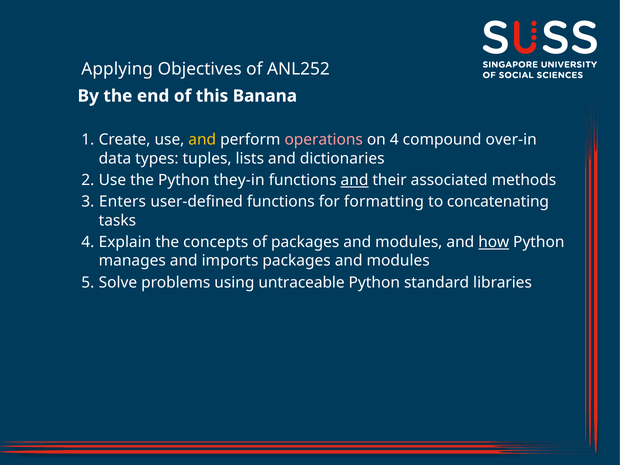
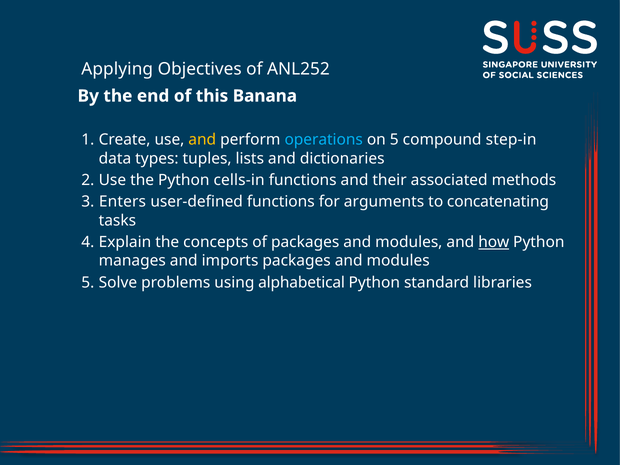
operations colour: pink -> light blue
on 4: 4 -> 5
over-in: over-in -> step-in
they-in: they-in -> cells-in
and at (355, 180) underline: present -> none
formatting: formatting -> arguments
untraceable: untraceable -> alphabetical
